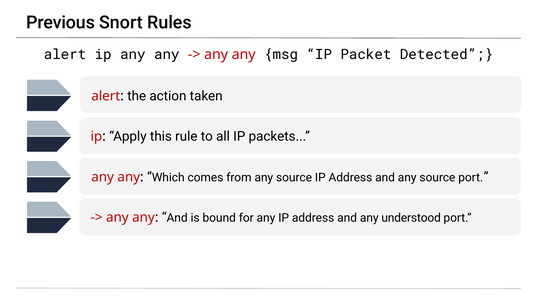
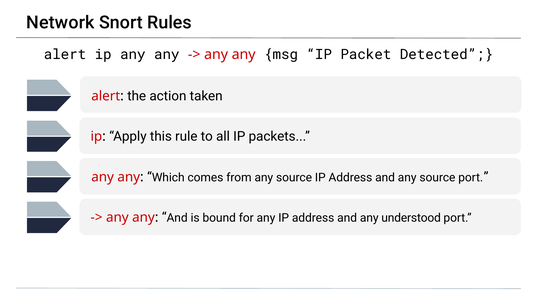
Previous: Previous -> Network
